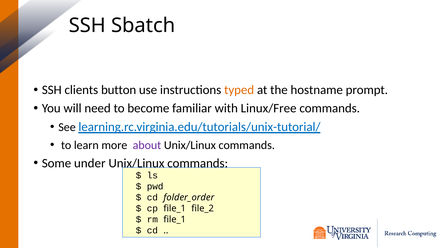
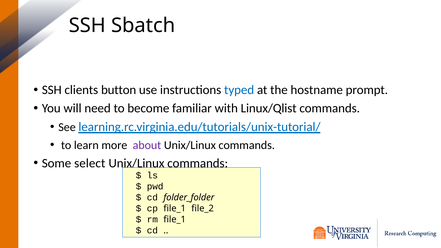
typed colour: orange -> blue
Linux/Free: Linux/Free -> Linux/Qlist
under: under -> select
folder_order: folder_order -> folder_folder
